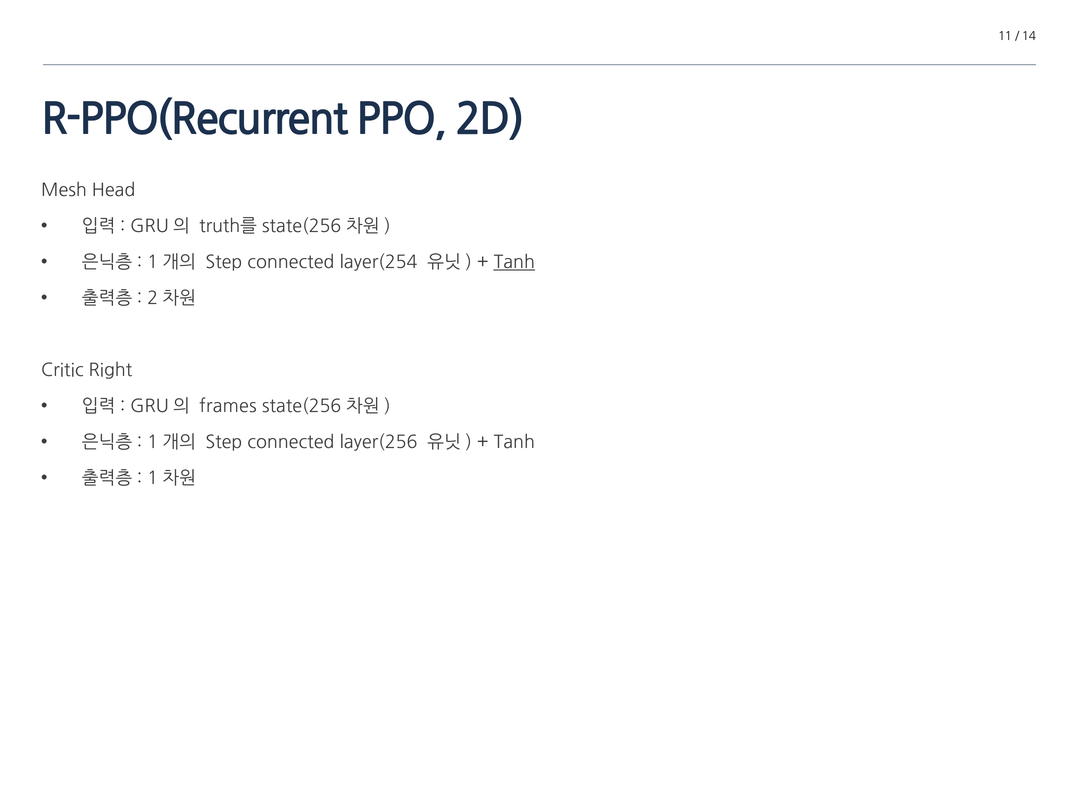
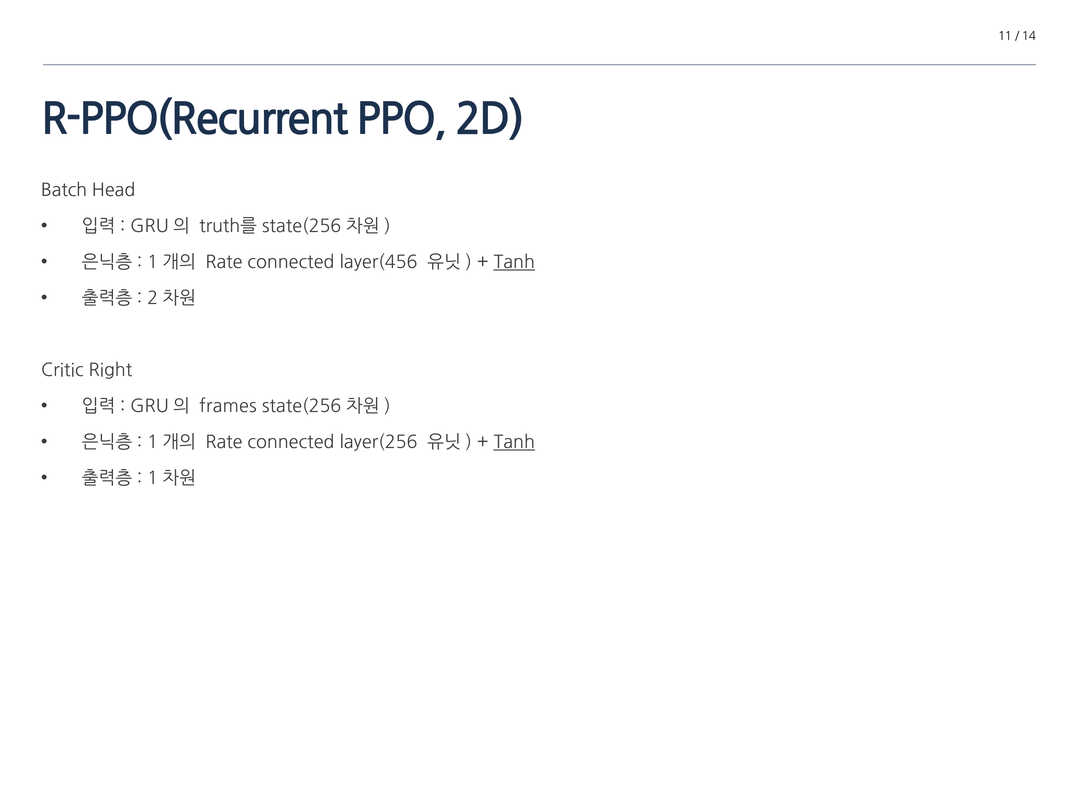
Mesh: Mesh -> Batch
Step at (224, 262): Step -> Rate
layer(254: layer(254 -> layer(456
Step at (224, 442): Step -> Rate
Tanh at (514, 442) underline: none -> present
